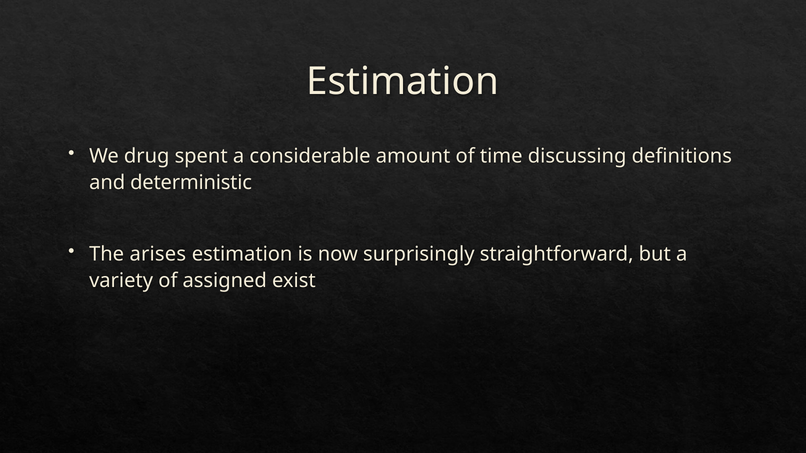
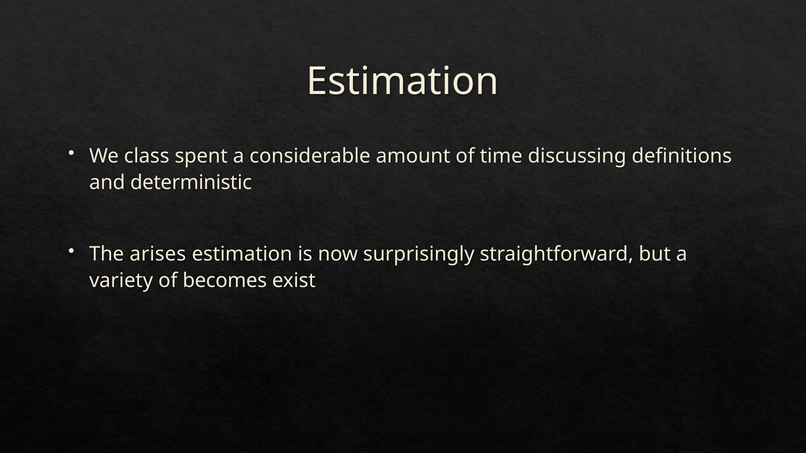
drug: drug -> class
assigned: assigned -> becomes
